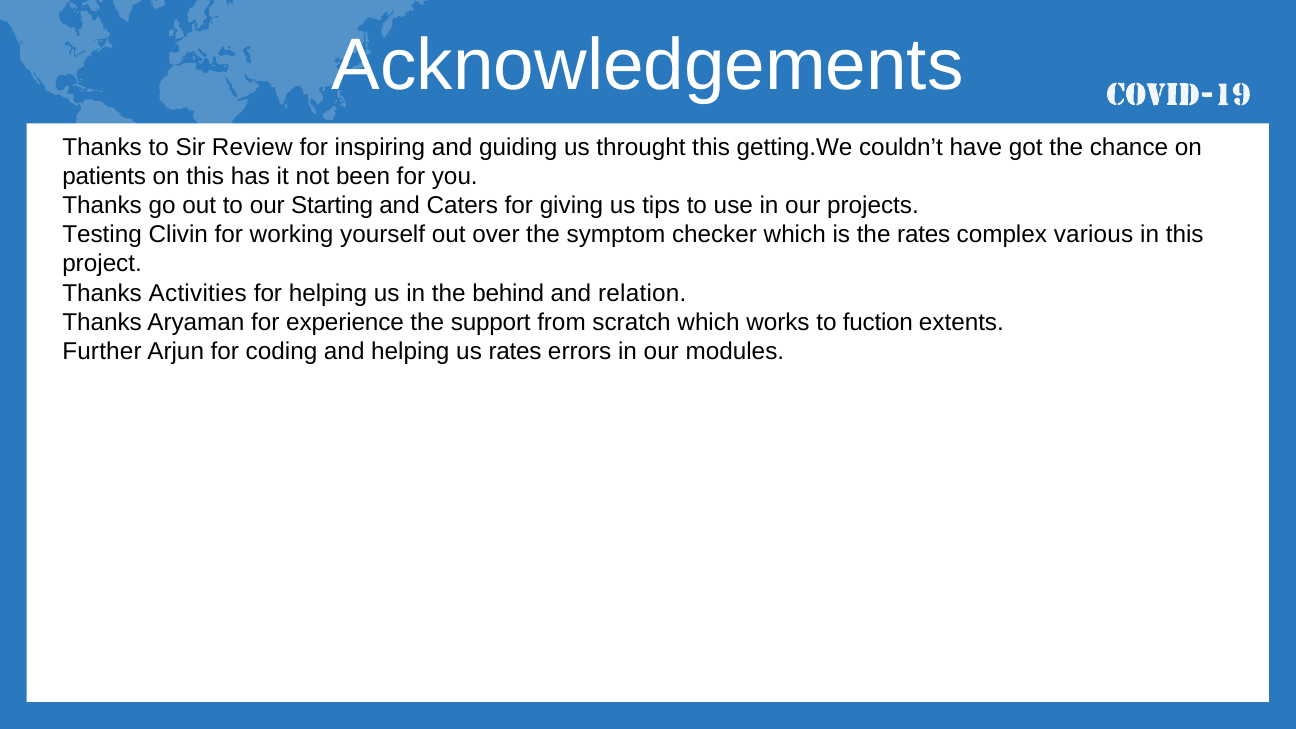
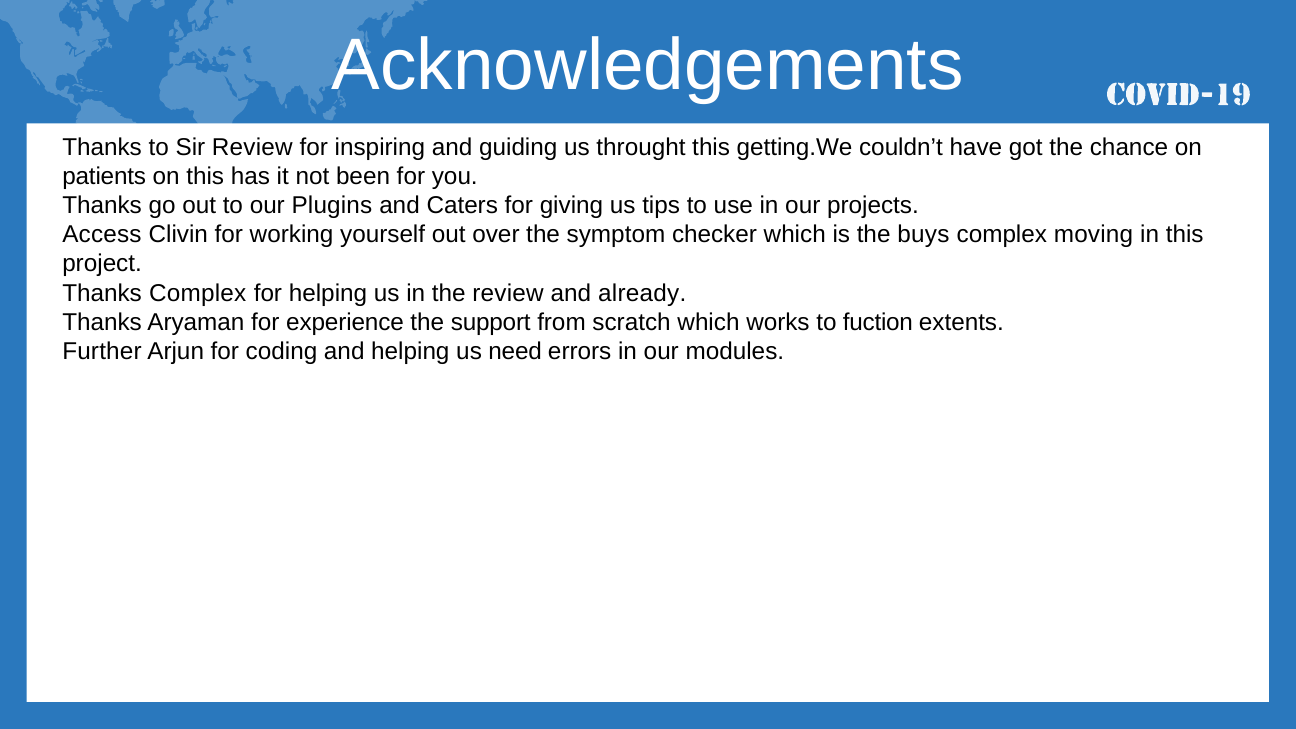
Starting: Starting -> Plugins
Testing: Testing -> Access
the rates: rates -> buys
various: various -> moving
Thanks Activities: Activities -> Complex
the behind: behind -> review
relation: relation -> already
us rates: rates -> need
